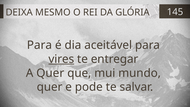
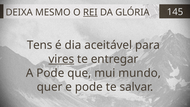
REI underline: none -> present
Para at (39, 45): Para -> Tens
A Quer: Quer -> Pode
